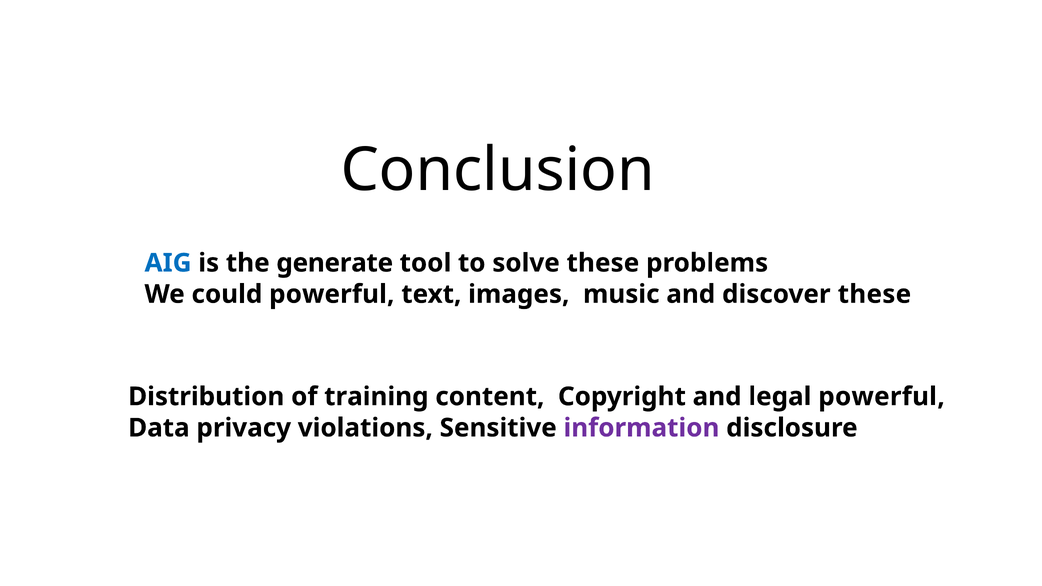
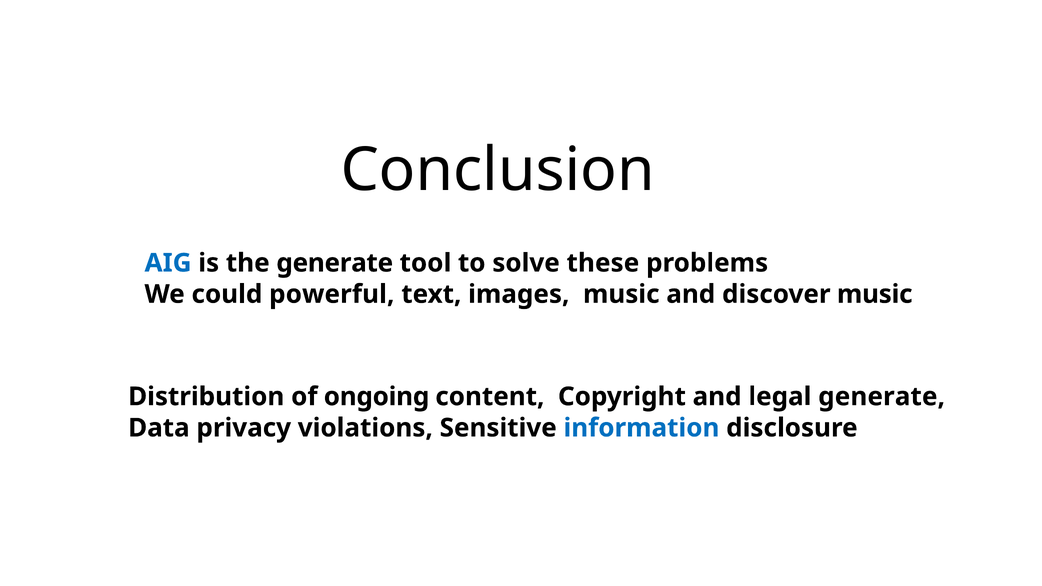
discover these: these -> music
training: training -> ongoing
legal powerful: powerful -> generate
information colour: purple -> blue
